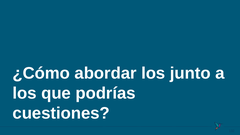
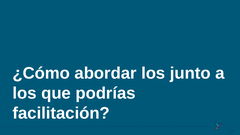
cuestiones: cuestiones -> facilitación
